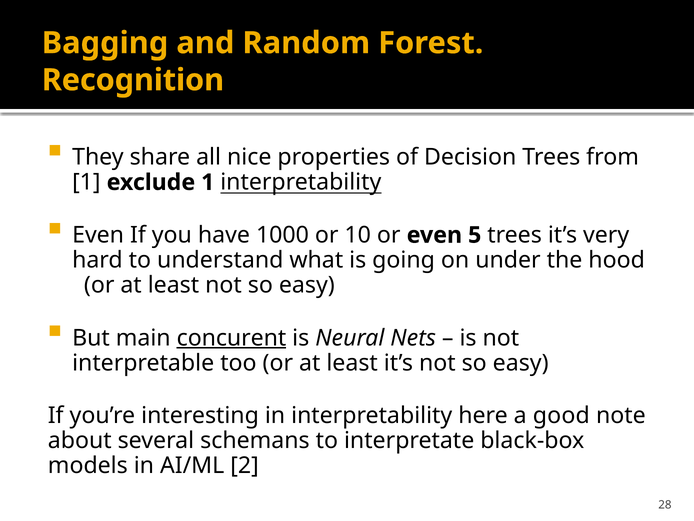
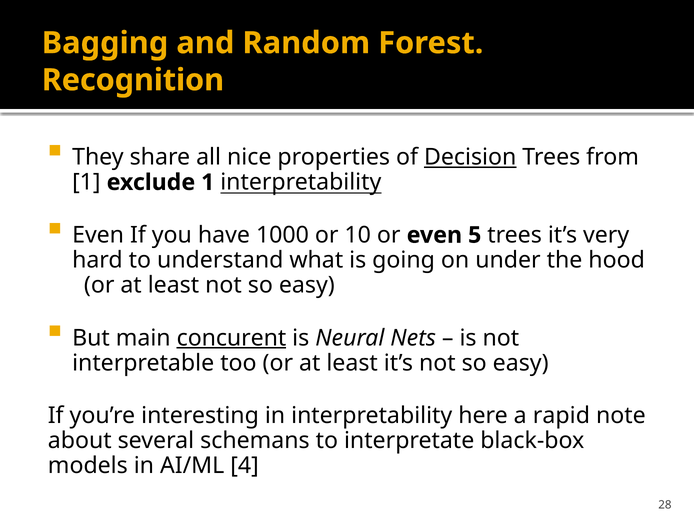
Decision underline: none -> present
good: good -> rapid
2: 2 -> 4
